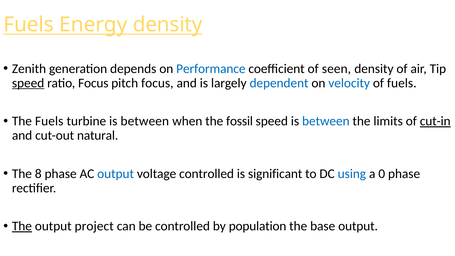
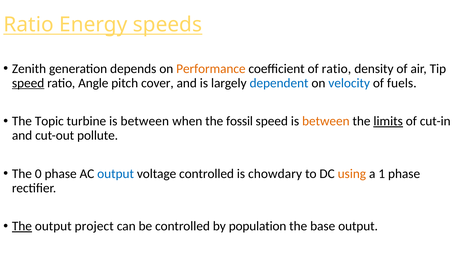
Fuels at (29, 25): Fuels -> Ratio
Energy density: density -> speeds
Performance colour: blue -> orange
of seen: seen -> ratio
ratio Focus: Focus -> Angle
pitch focus: focus -> cover
The Fuels: Fuels -> Topic
between at (326, 121) colour: blue -> orange
limits underline: none -> present
cut-in underline: present -> none
natural: natural -> pollute
8: 8 -> 0
significant: significant -> chowdary
using colour: blue -> orange
0: 0 -> 1
